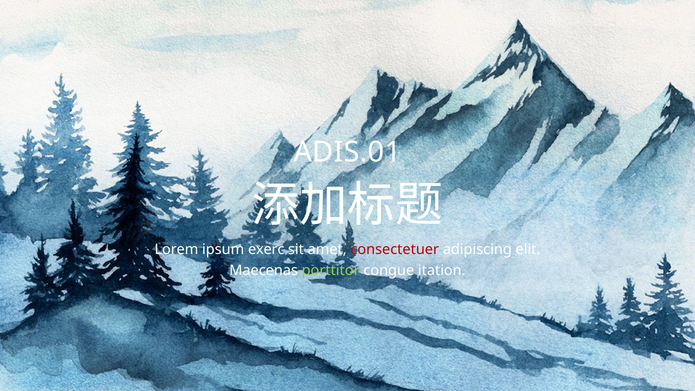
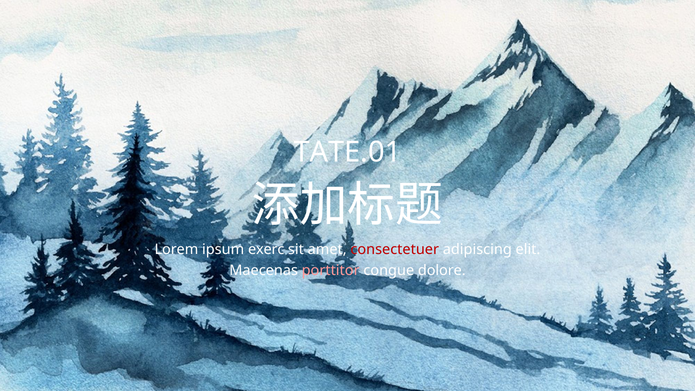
ADIS.01: ADIS.01 -> TATE.01
porttitor colour: light green -> pink
itation: itation -> dolore
